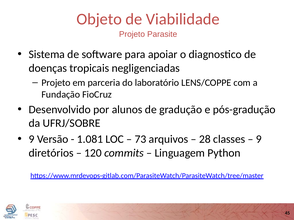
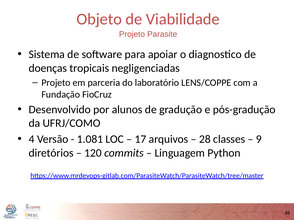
UFRJ/SOBRE: UFRJ/SOBRE -> UFRJ/COMO
9 at (32, 140): 9 -> 4
73: 73 -> 17
